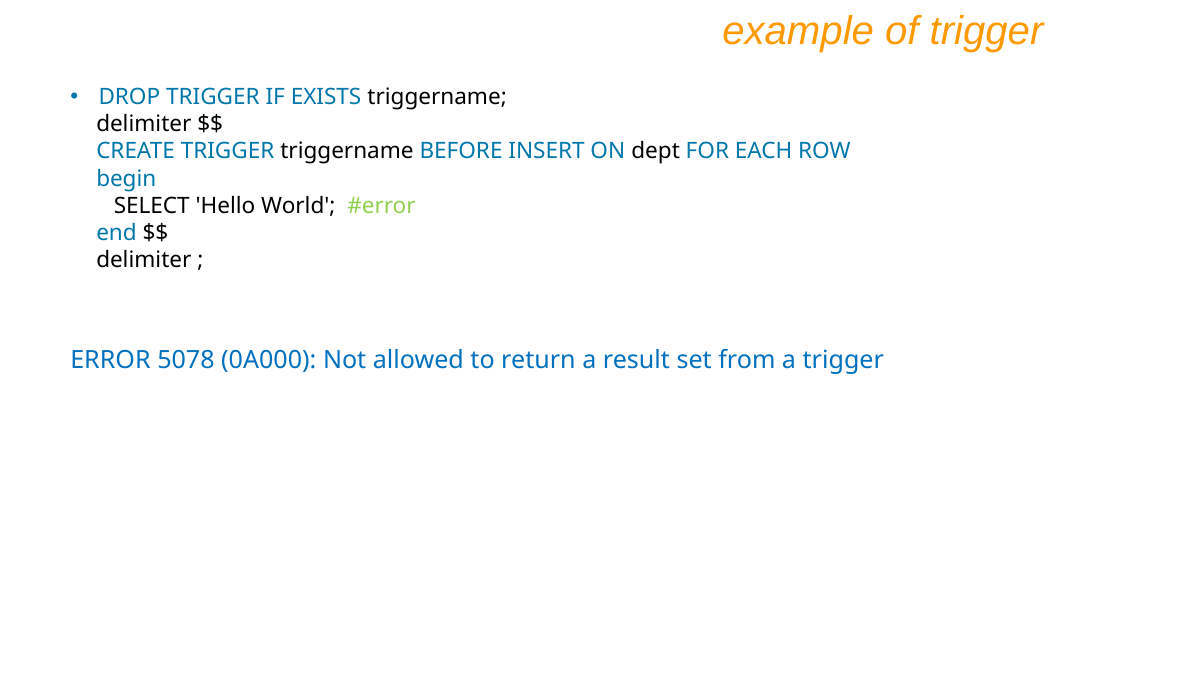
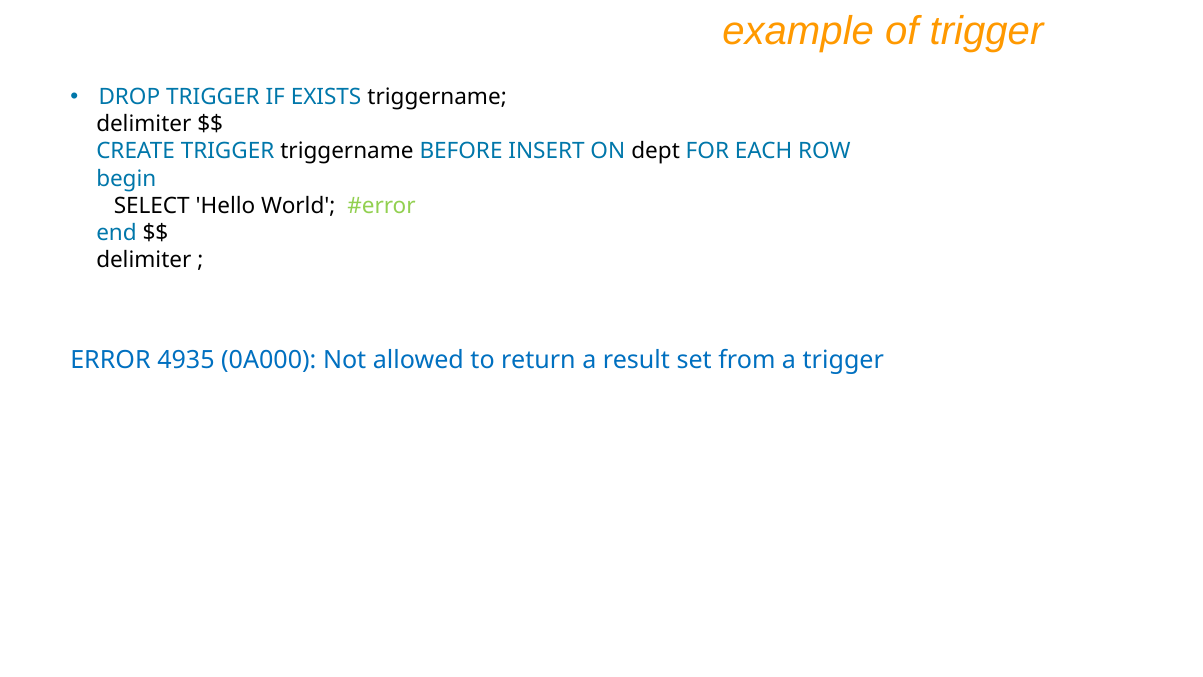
5078: 5078 -> 4935
